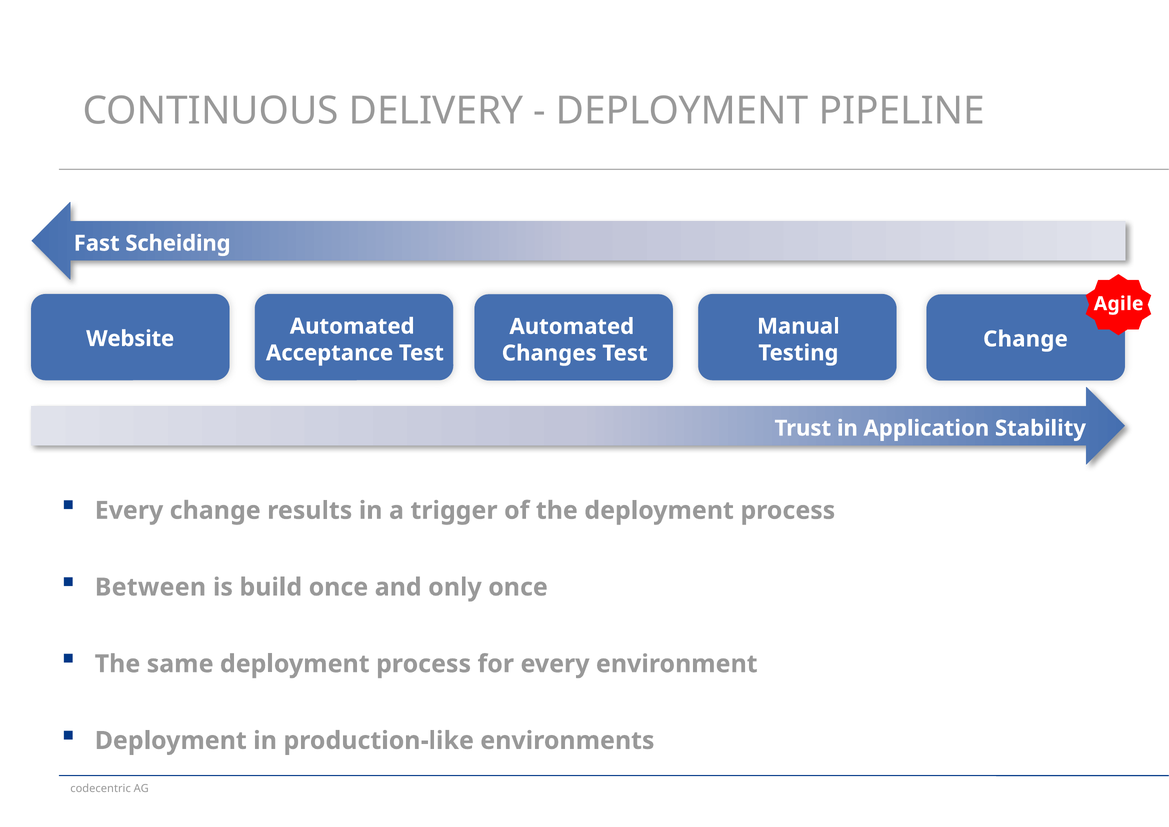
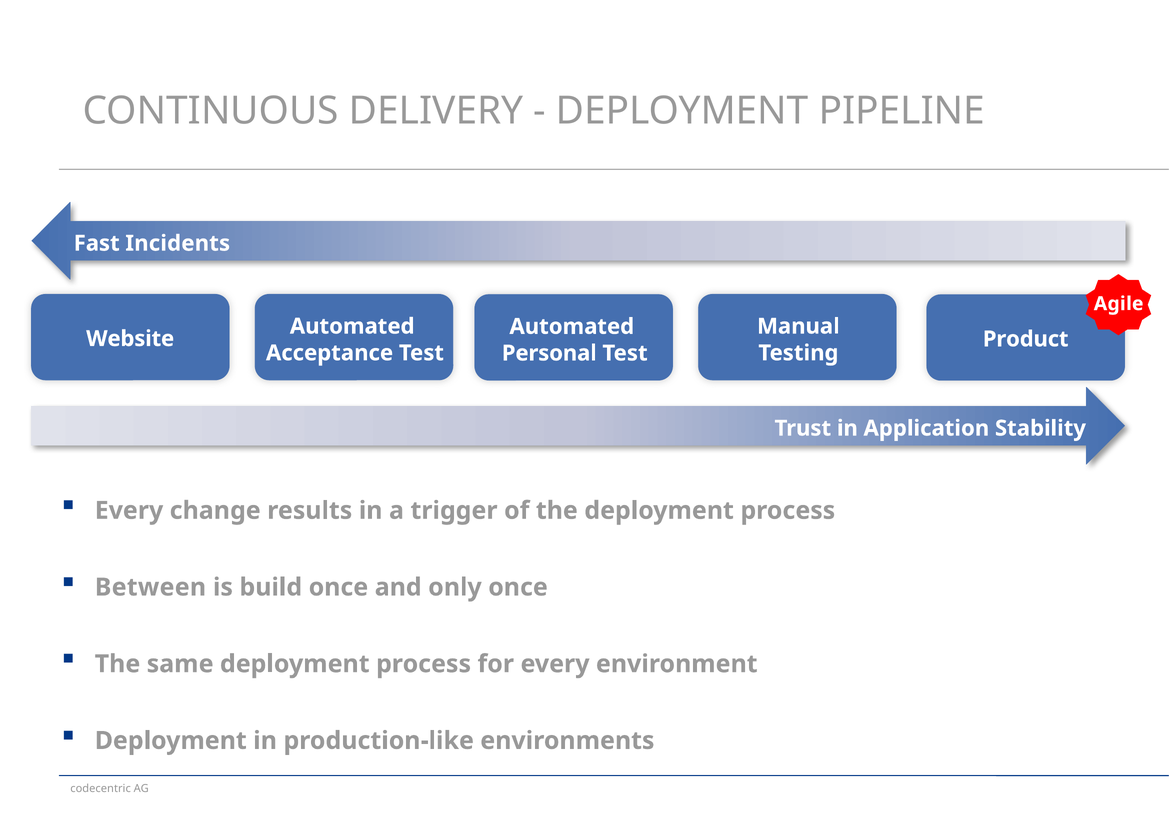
Scheiding: Scheiding -> Incidents
Change at (1025, 339): Change -> Product
Changes: Changes -> Personal
